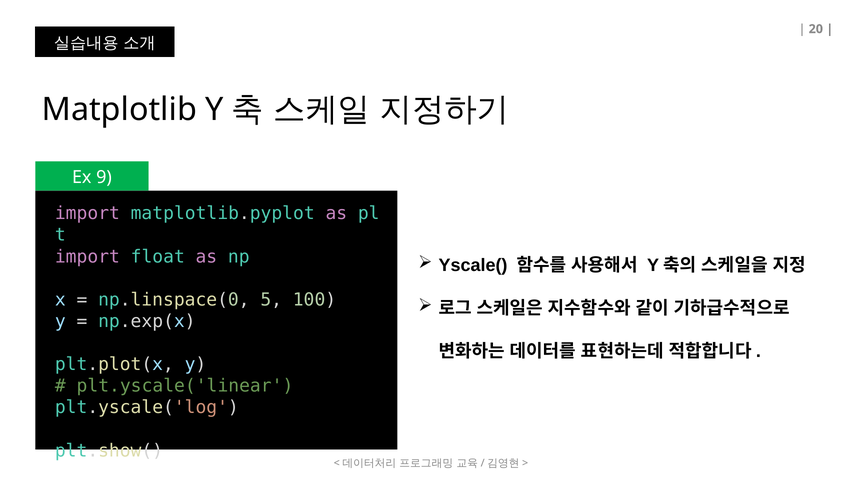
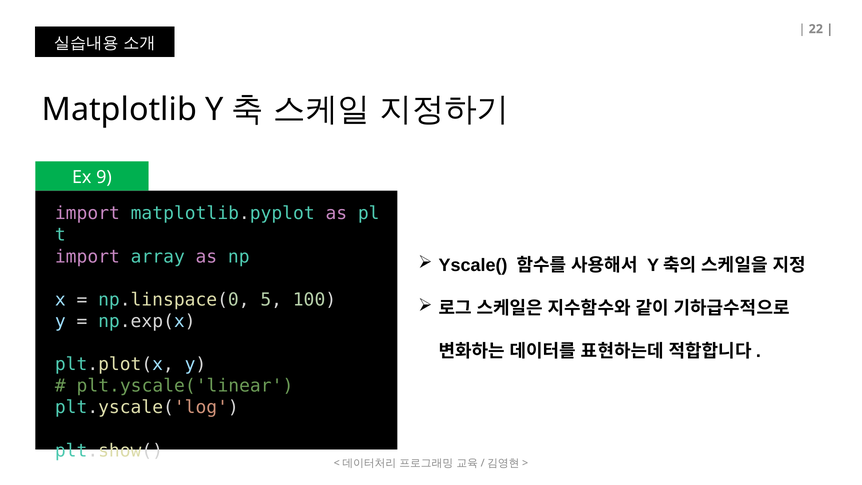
20: 20 -> 22
float: float -> array
